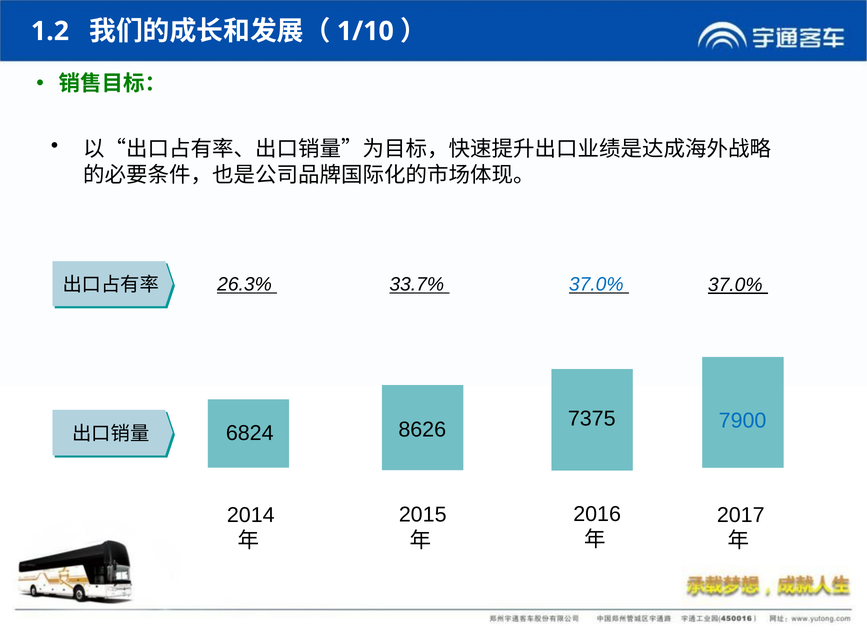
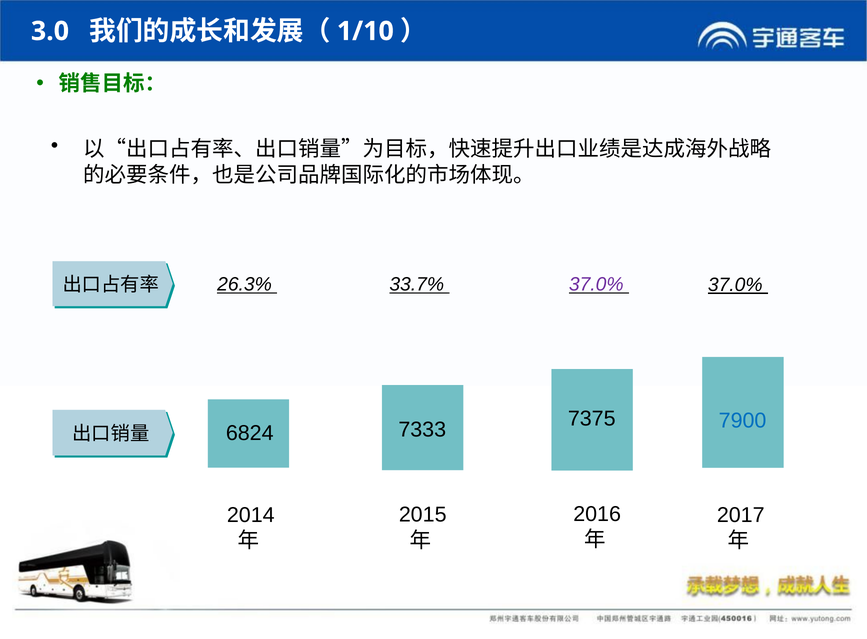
1.2: 1.2 -> 3.0
37.0% at (596, 285) colour: blue -> purple
8626: 8626 -> 7333
